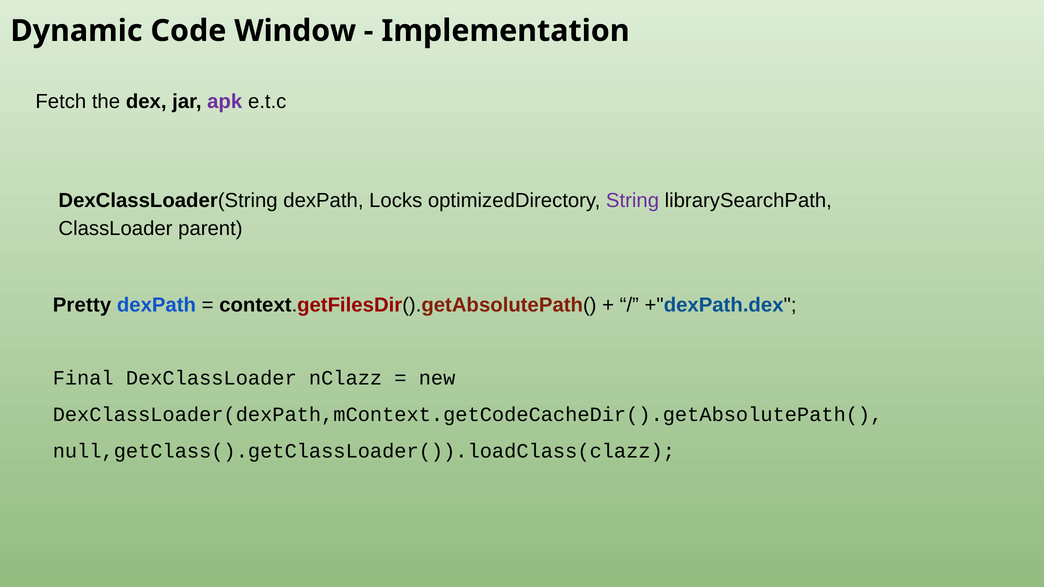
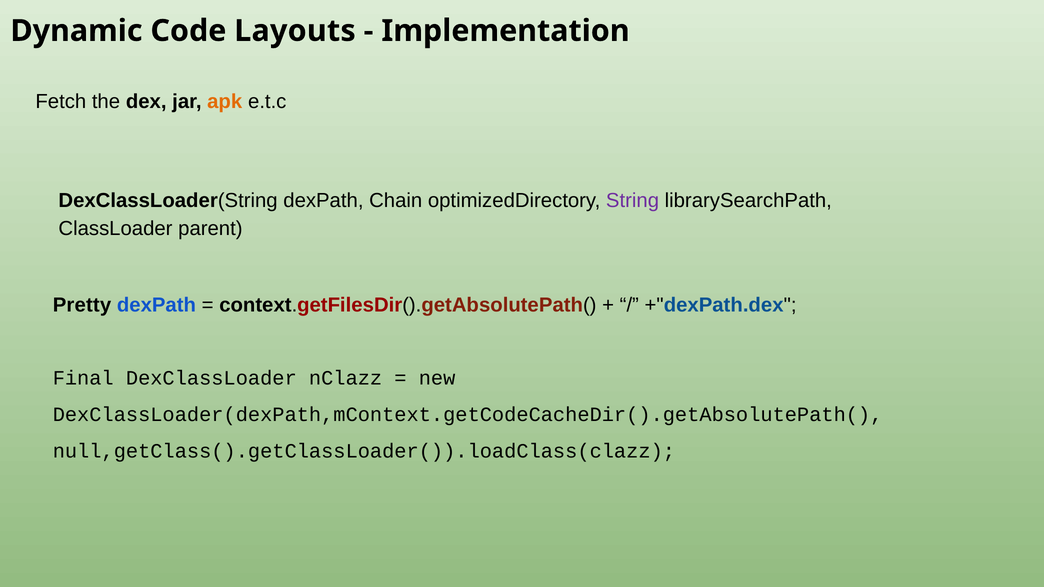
Window: Window -> Layouts
apk colour: purple -> orange
Locks: Locks -> Chain
